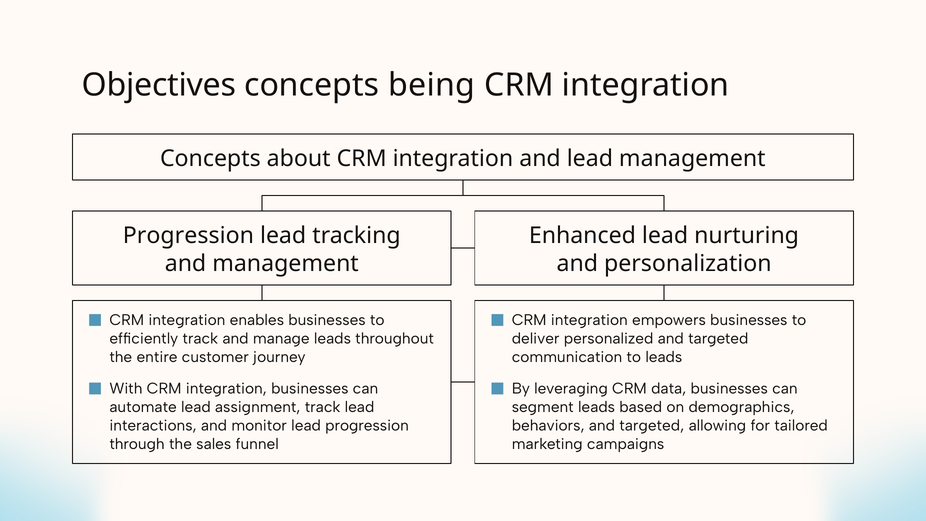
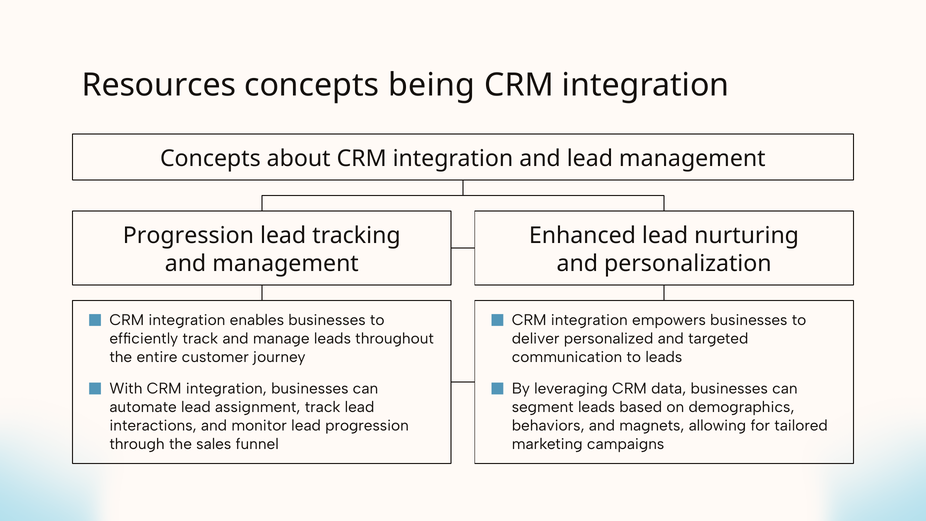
Objectives: Objectives -> Resources
behaviors and targeted: targeted -> magnets
